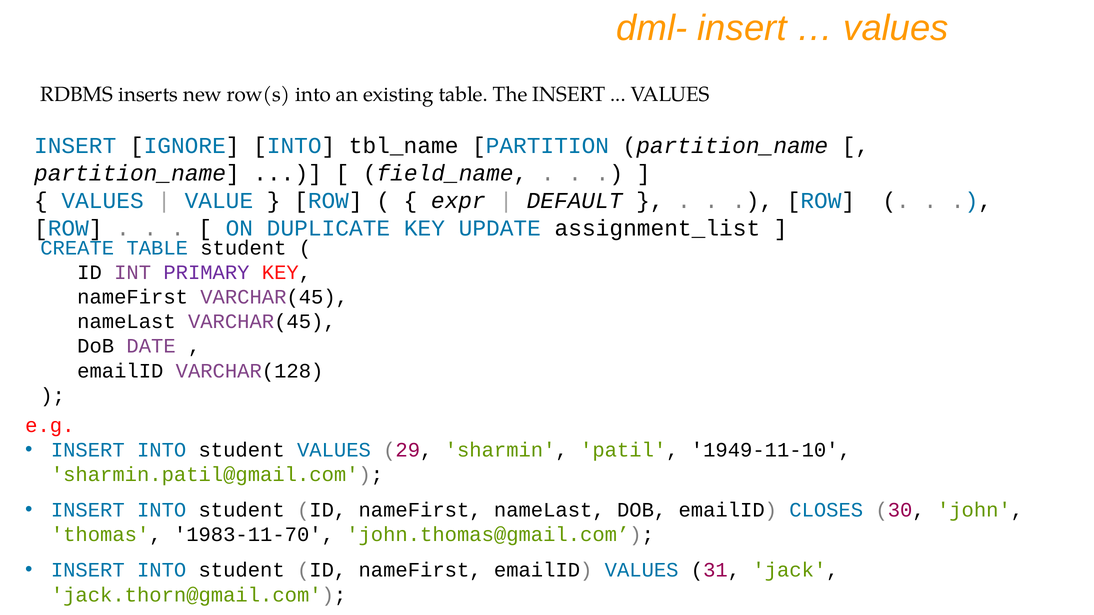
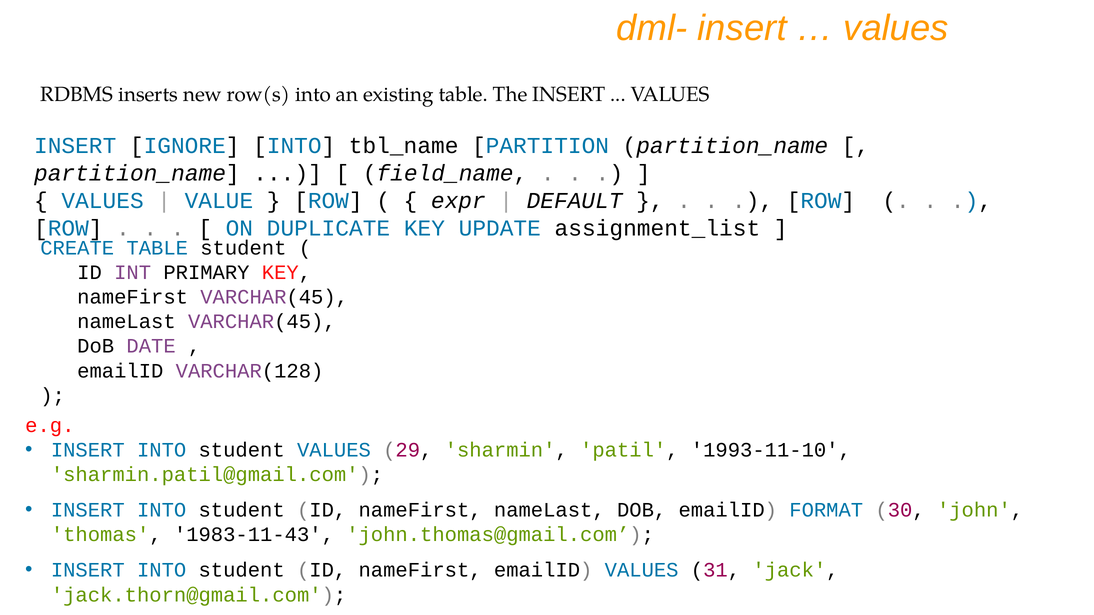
PRIMARY colour: purple -> black
1949-11-10: 1949-11-10 -> 1993-11-10
CLOSES: CLOSES -> FORMAT
1983-11-70: 1983-11-70 -> 1983-11-43
